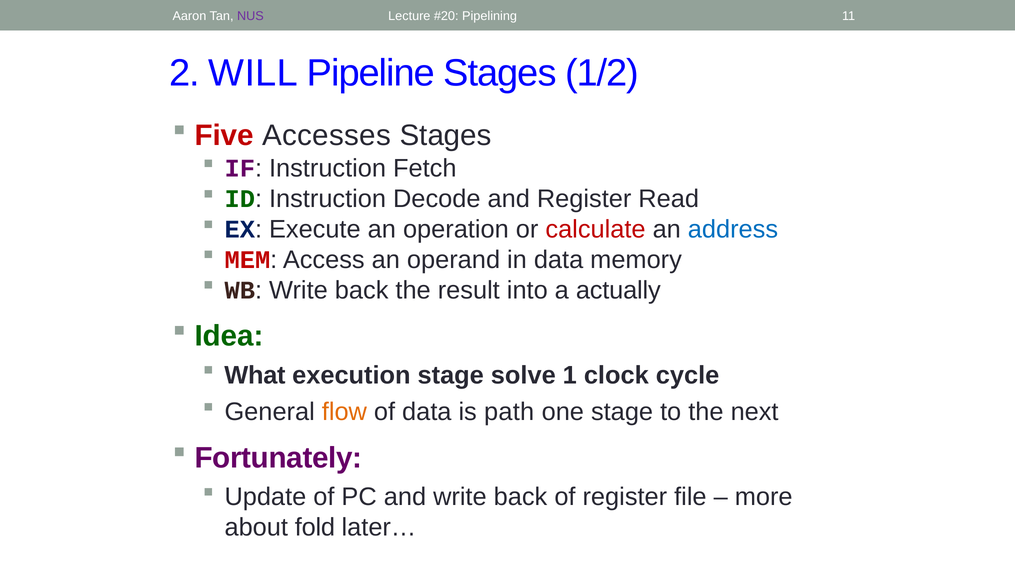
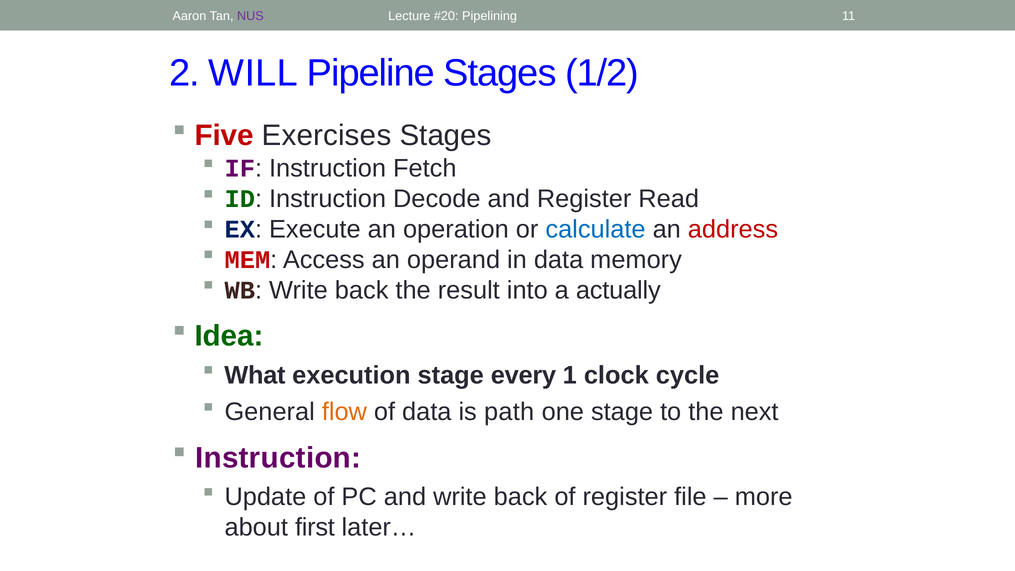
Accesses: Accesses -> Exercises
calculate colour: red -> blue
address colour: blue -> red
solve: solve -> every
Fortunately at (278, 458): Fortunately -> Instruction
fold: fold -> first
